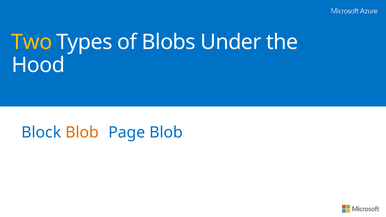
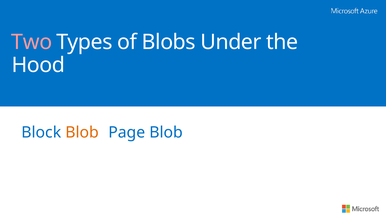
Two colour: yellow -> pink
